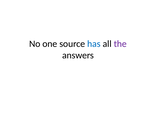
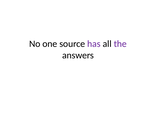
has colour: blue -> purple
